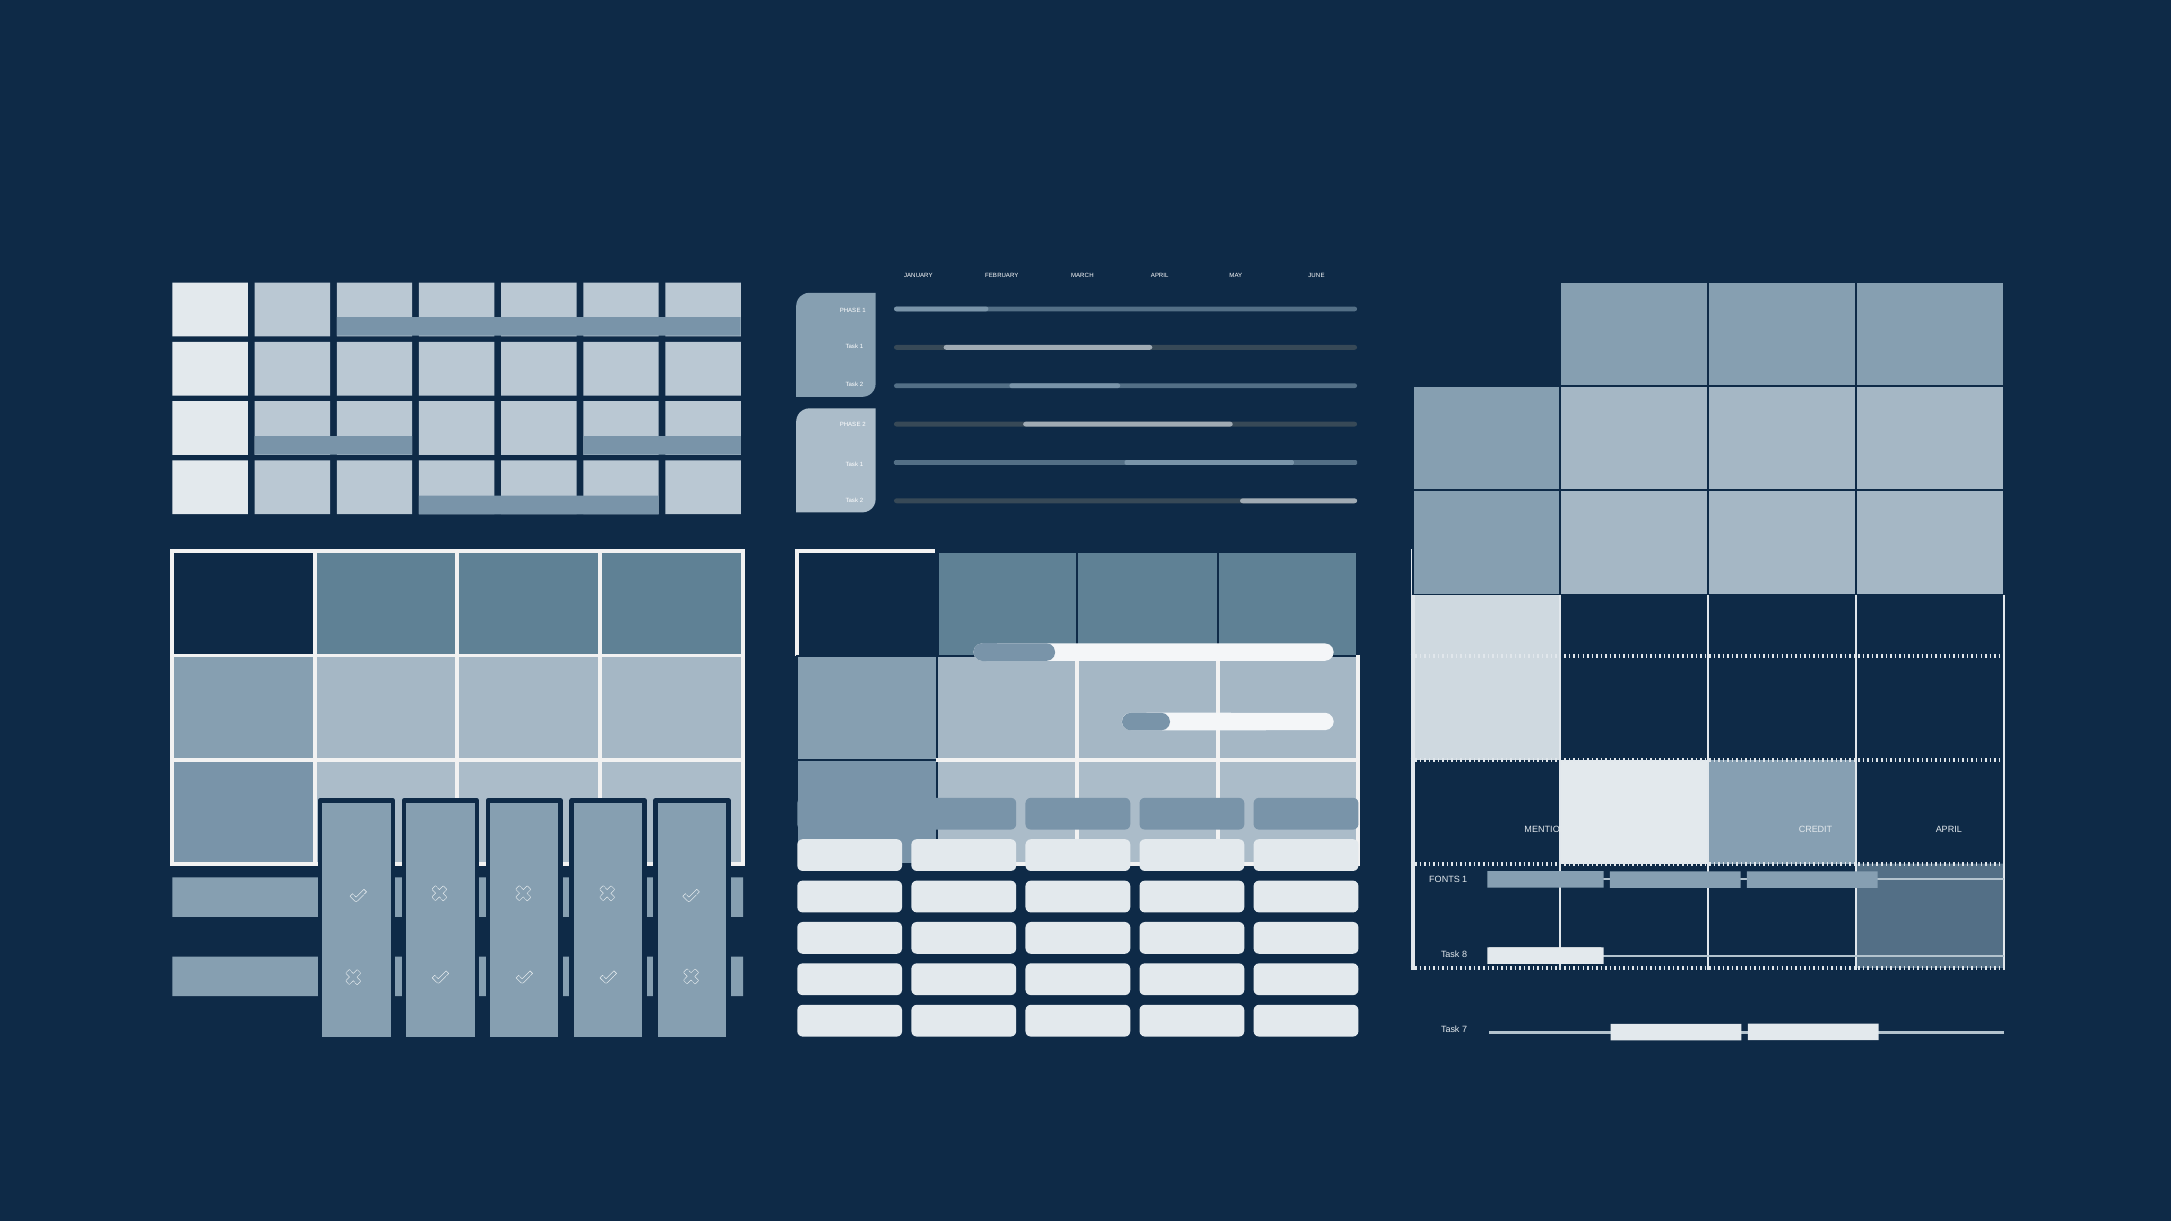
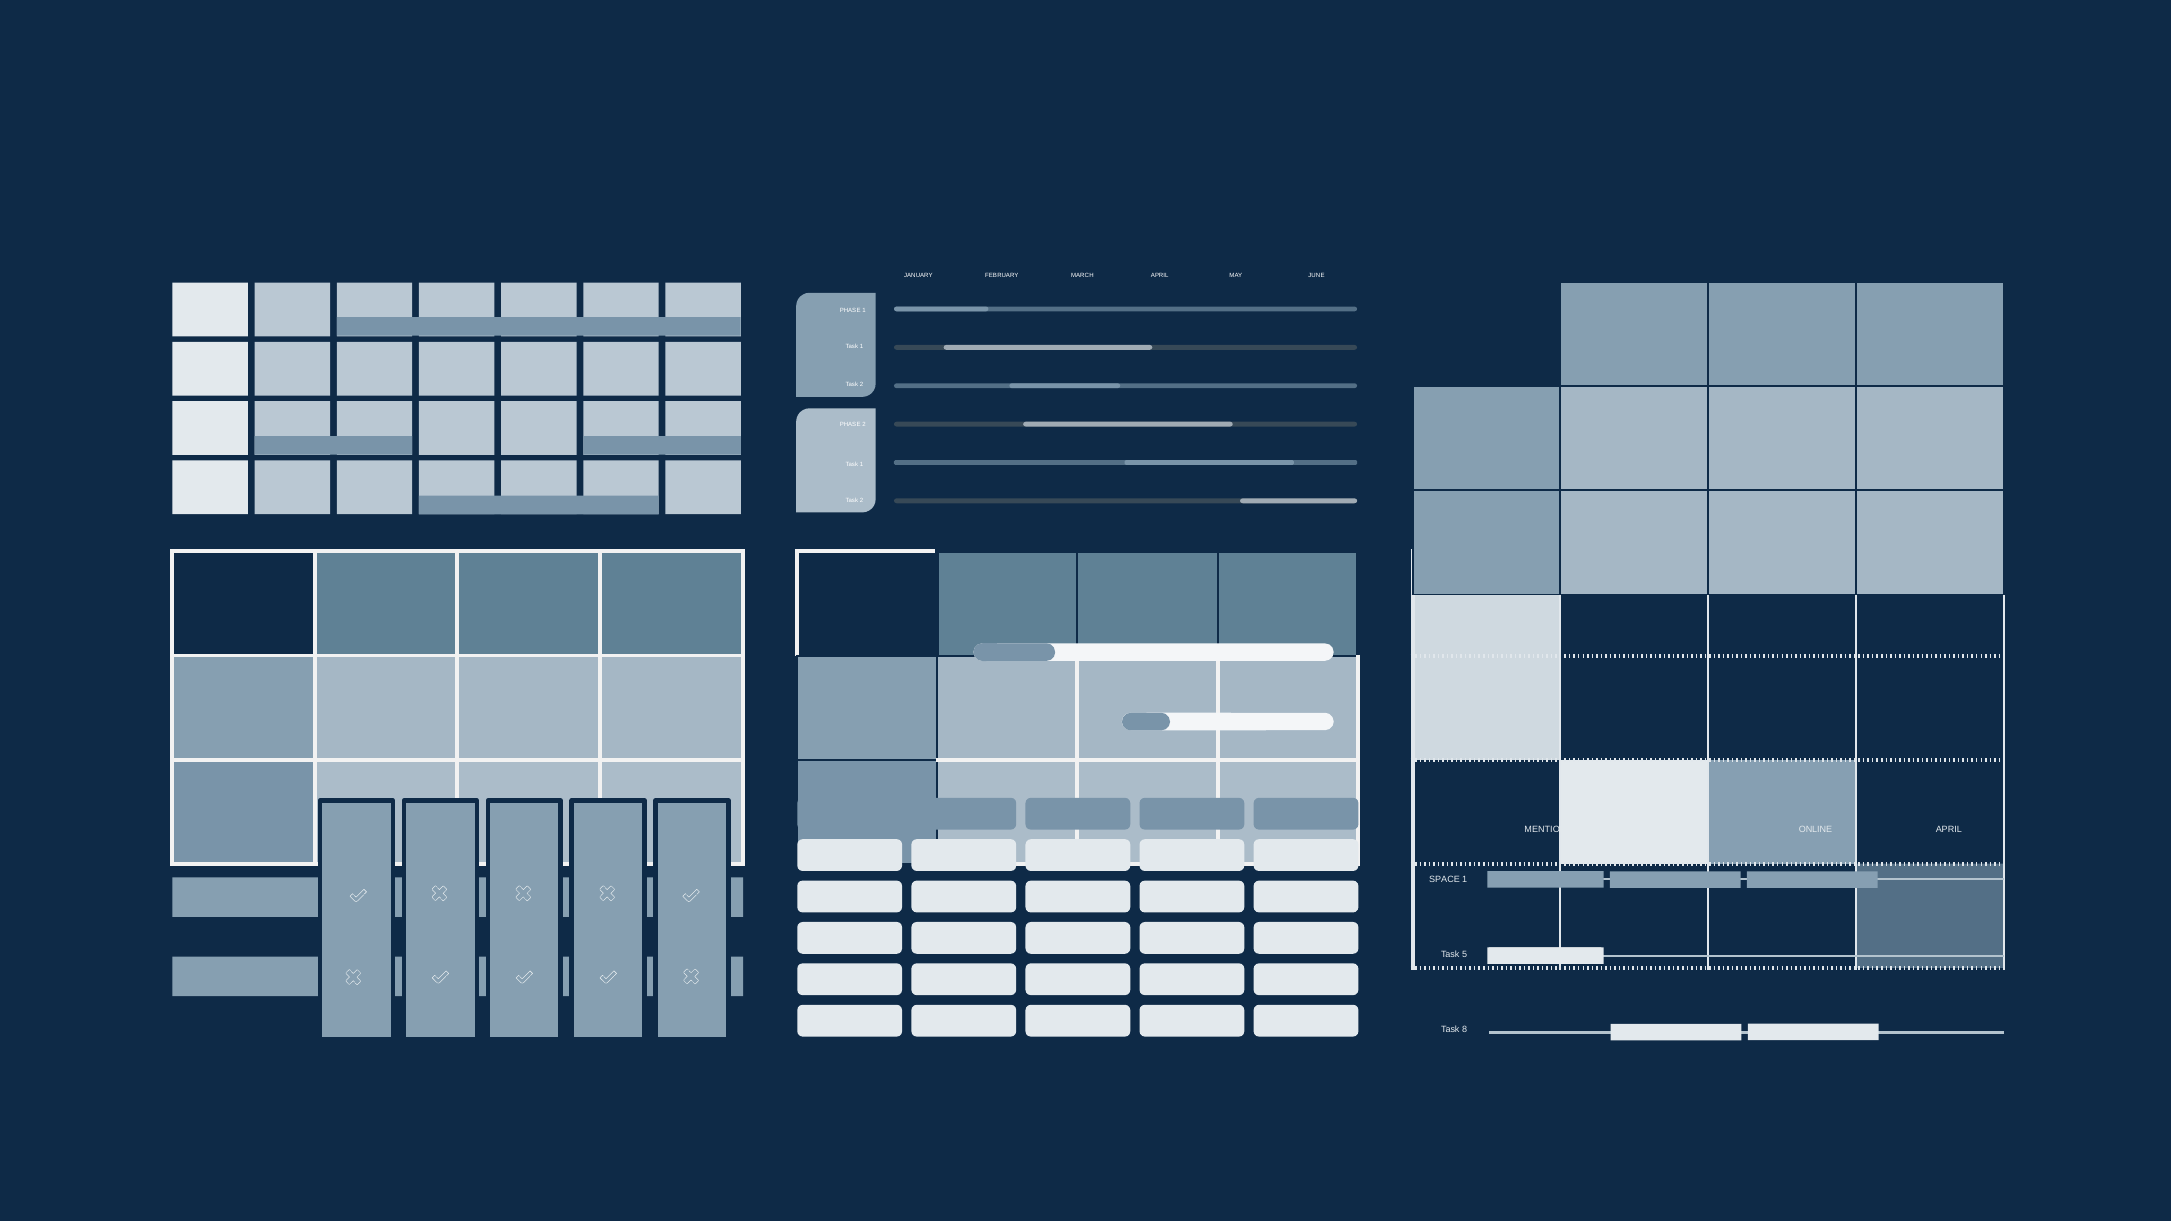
CREDIT: CREDIT -> ONLINE
FONTS: FONTS -> SPACE
8: 8 -> 5
7: 7 -> 8
